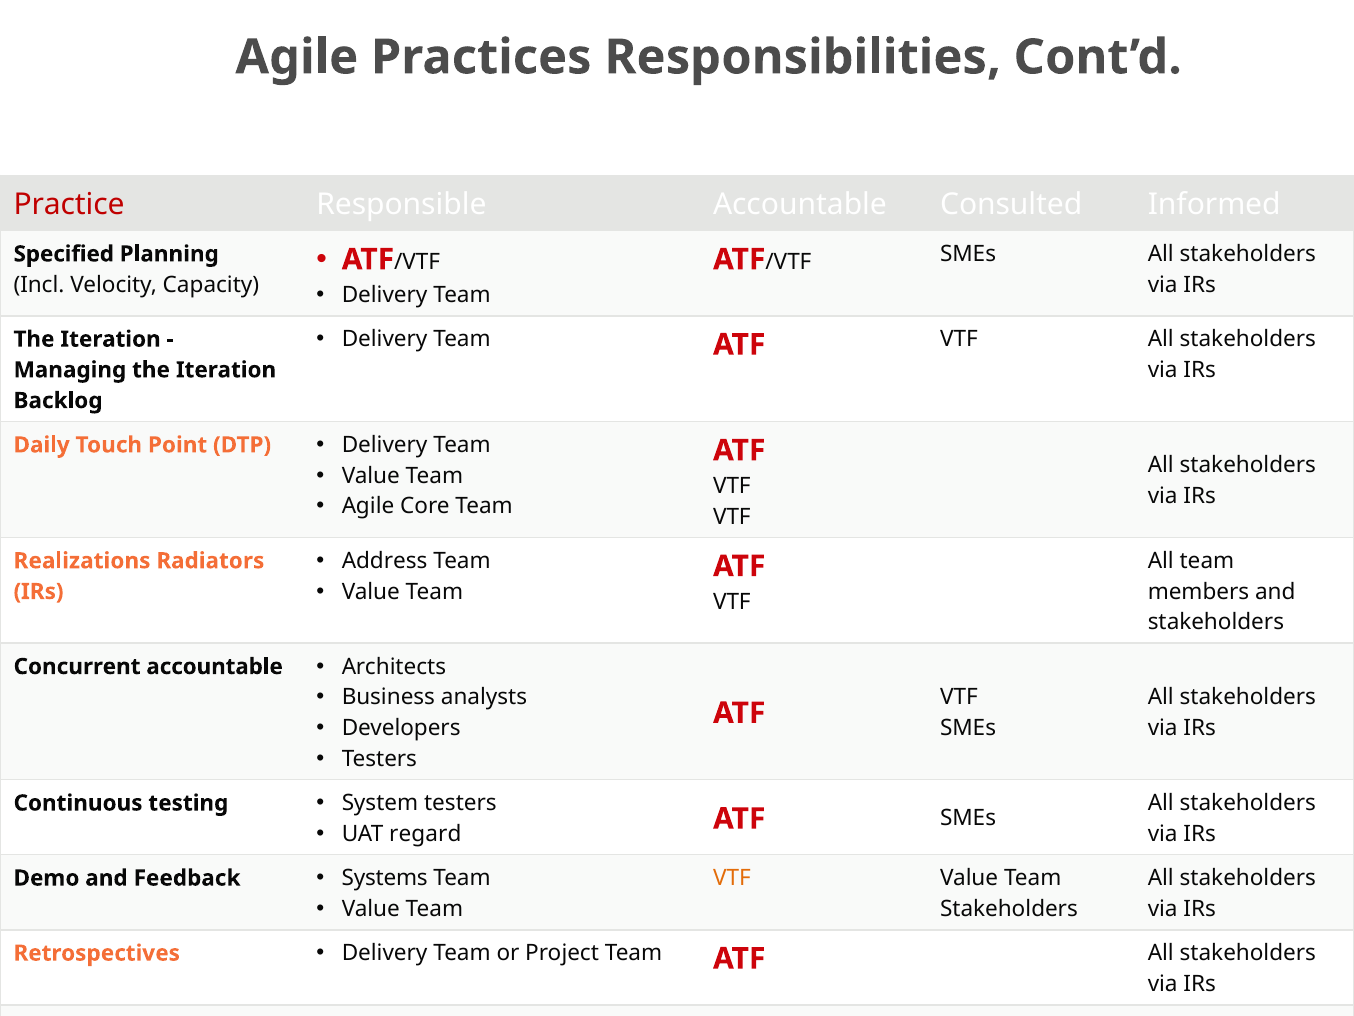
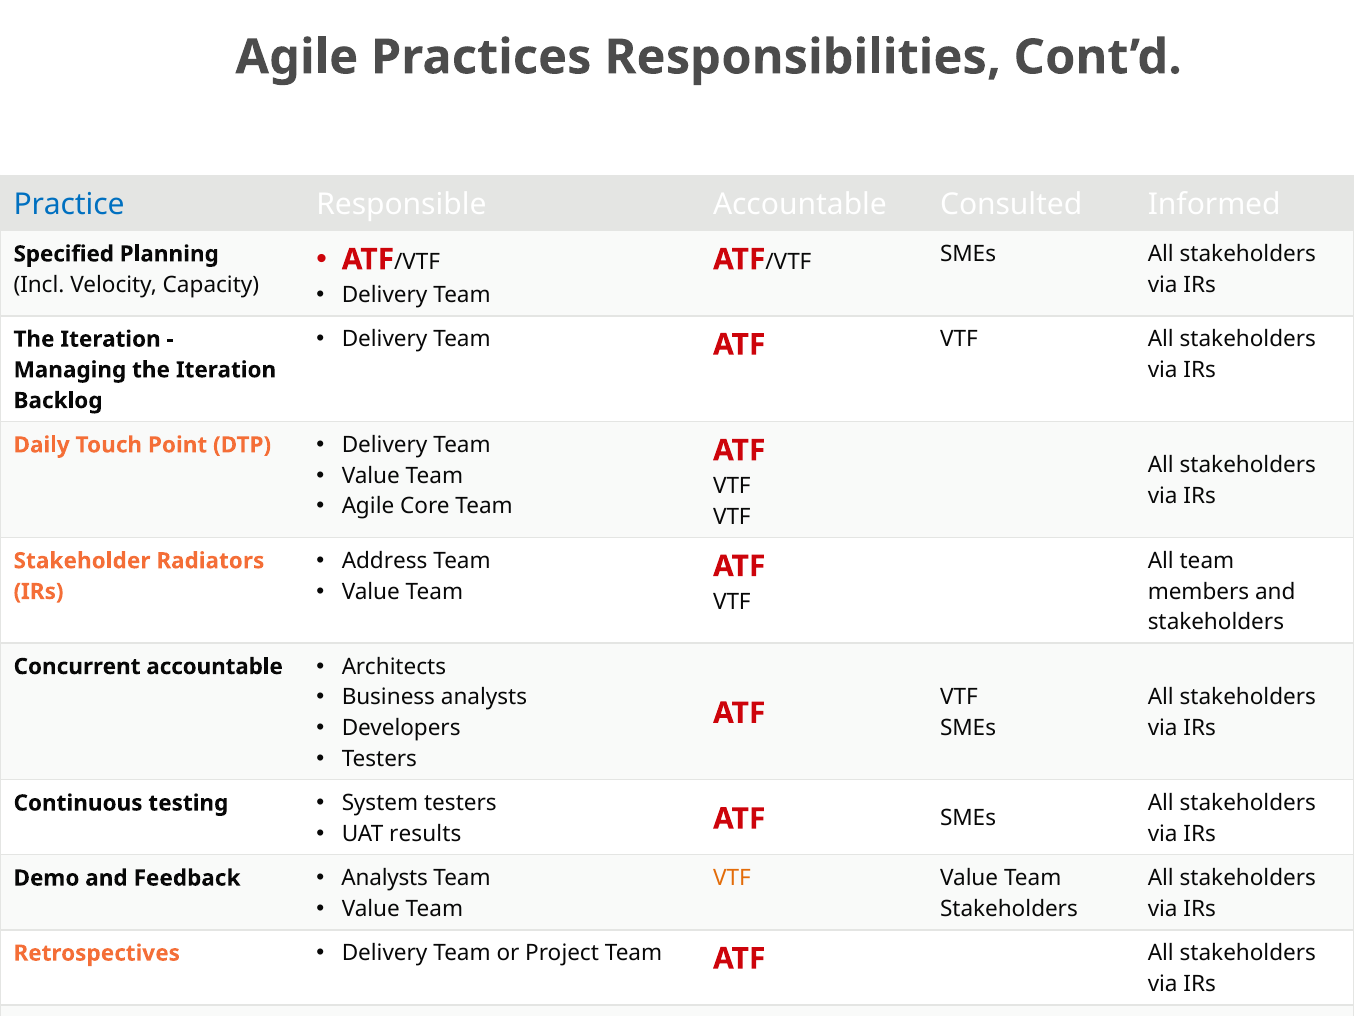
Practice colour: red -> blue
Realizations: Realizations -> Stakeholder
regard: regard -> results
Systems at (385, 878): Systems -> Analysts
